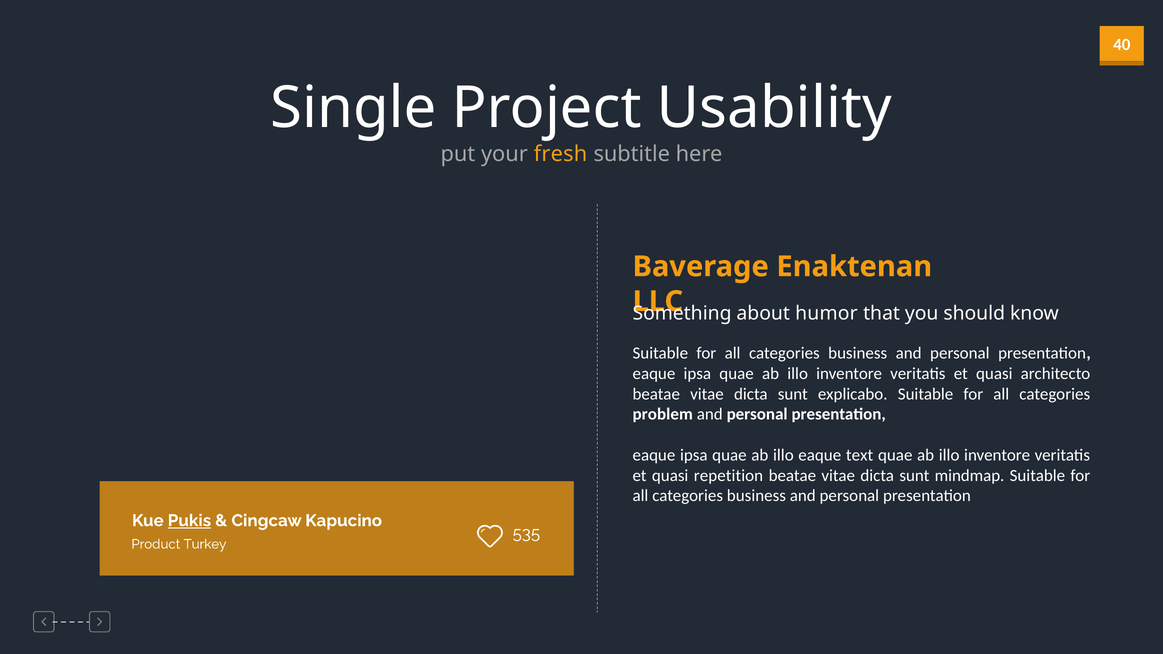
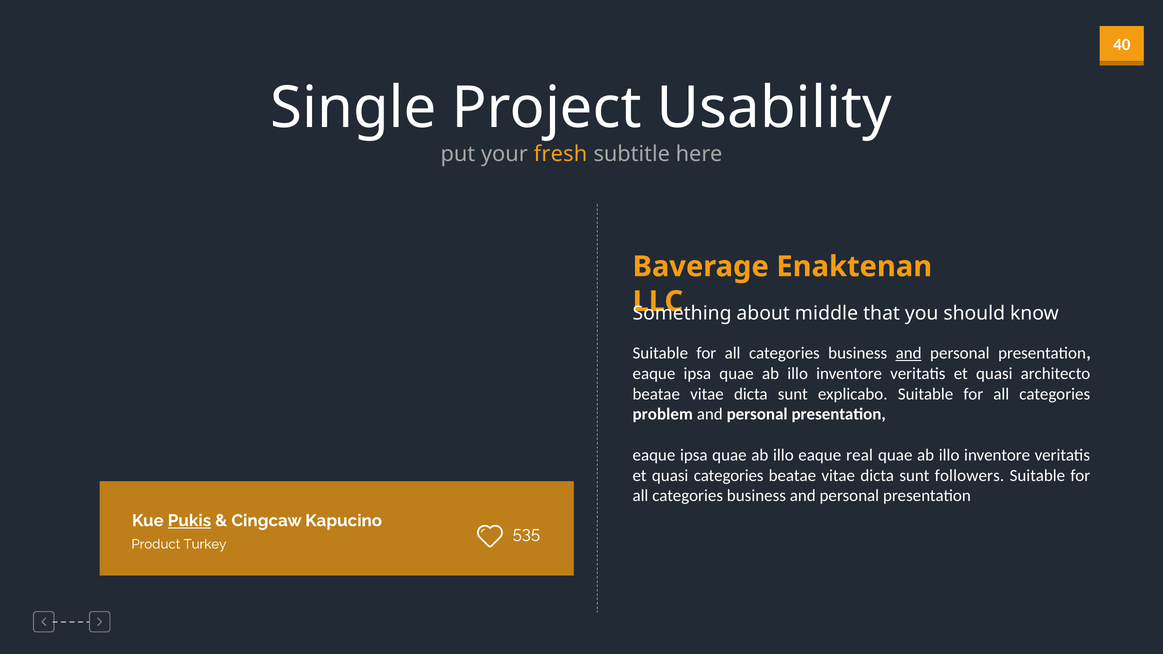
humor: humor -> middle
and at (909, 353) underline: none -> present
text: text -> real
quasi repetition: repetition -> categories
mindmap: mindmap -> followers
